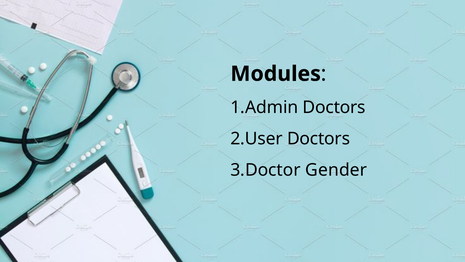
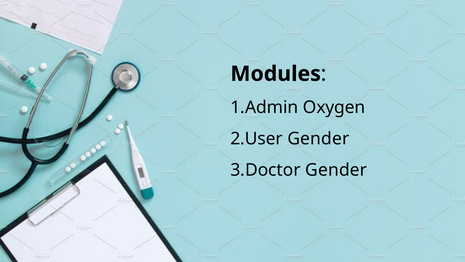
1.Admin Doctors: Doctors -> Oxygen
2.User Doctors: Doctors -> Gender
